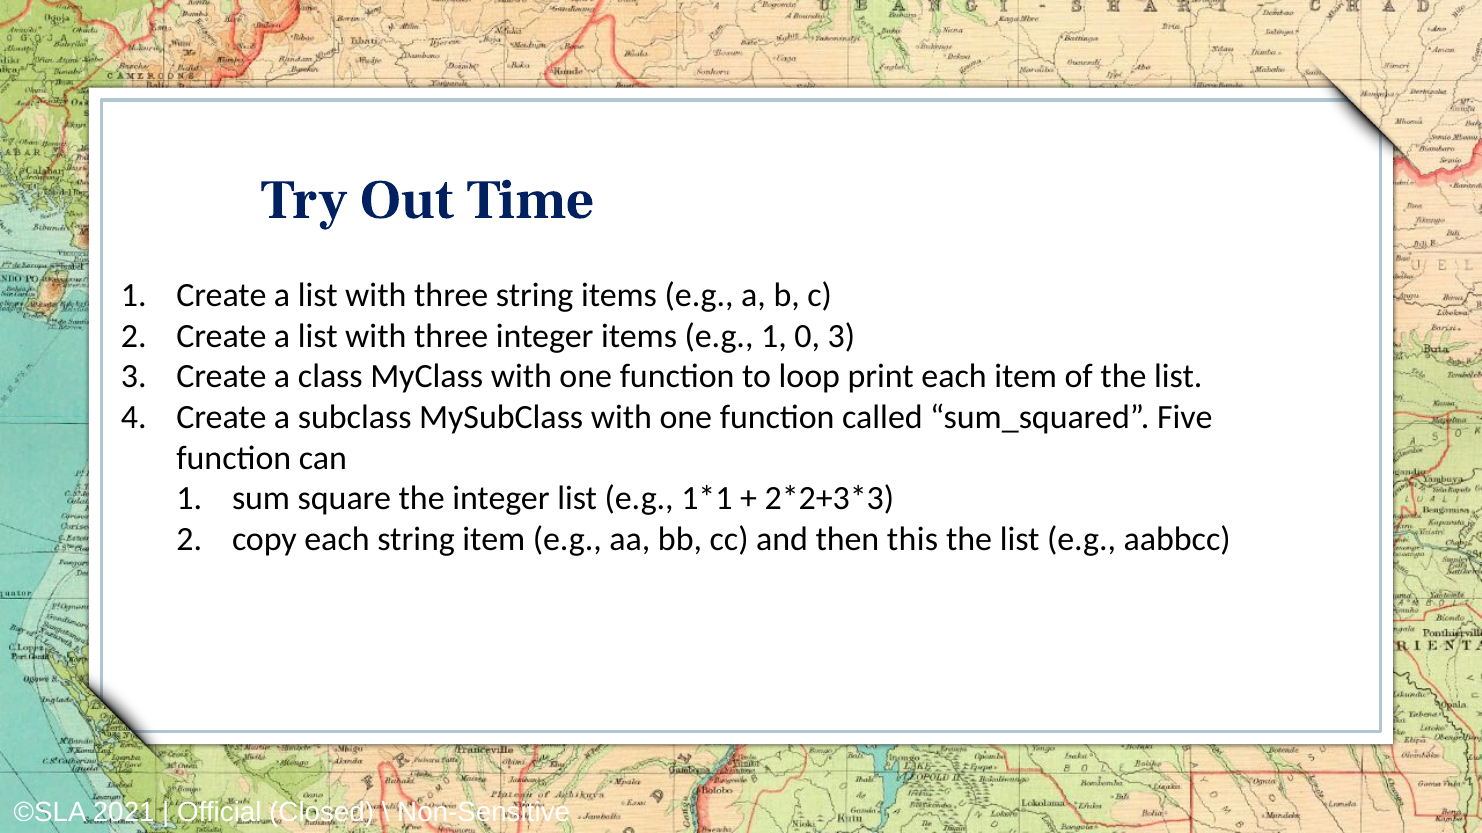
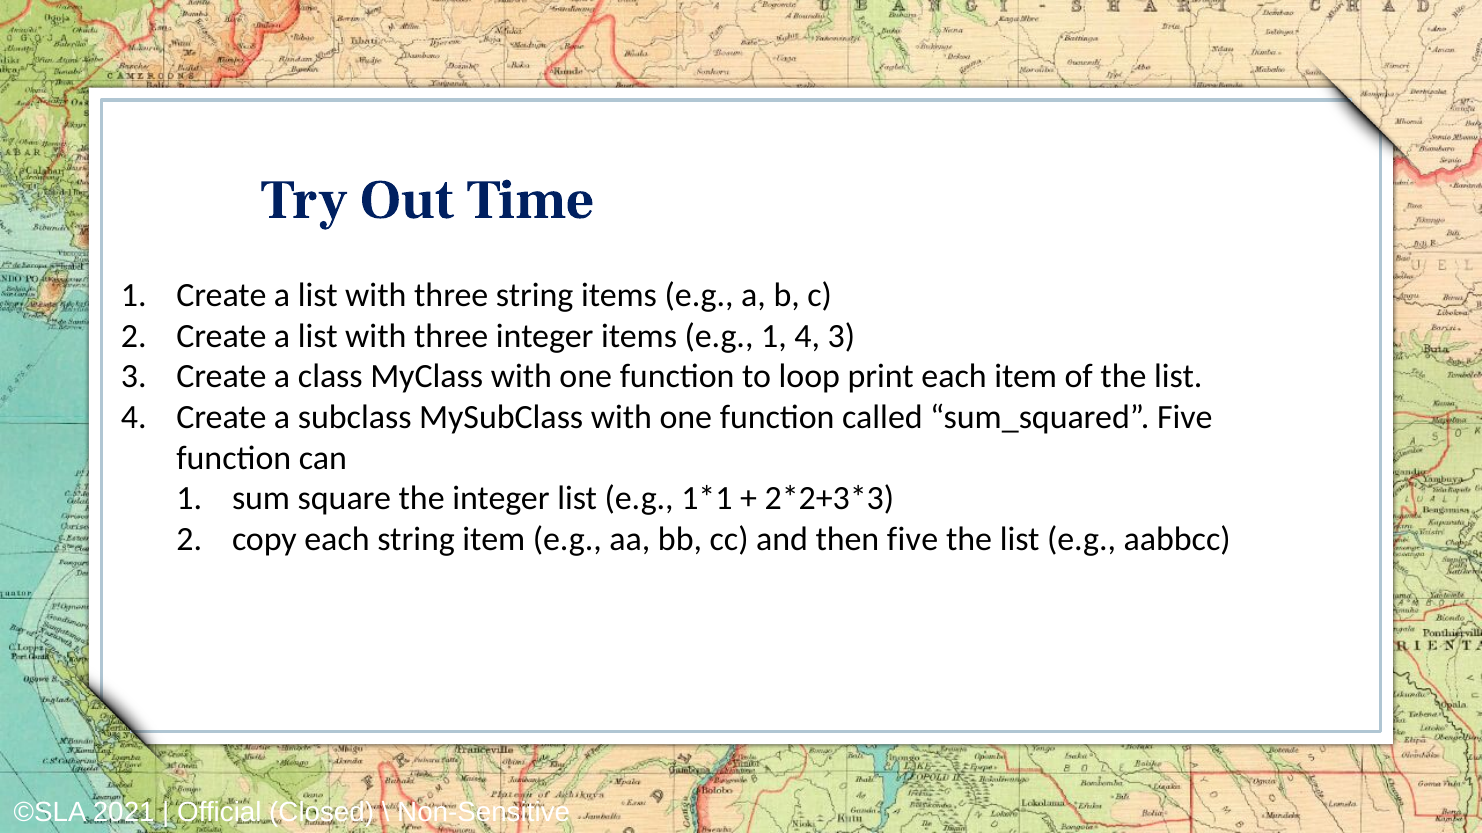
1 0: 0 -> 4
then this: this -> five
